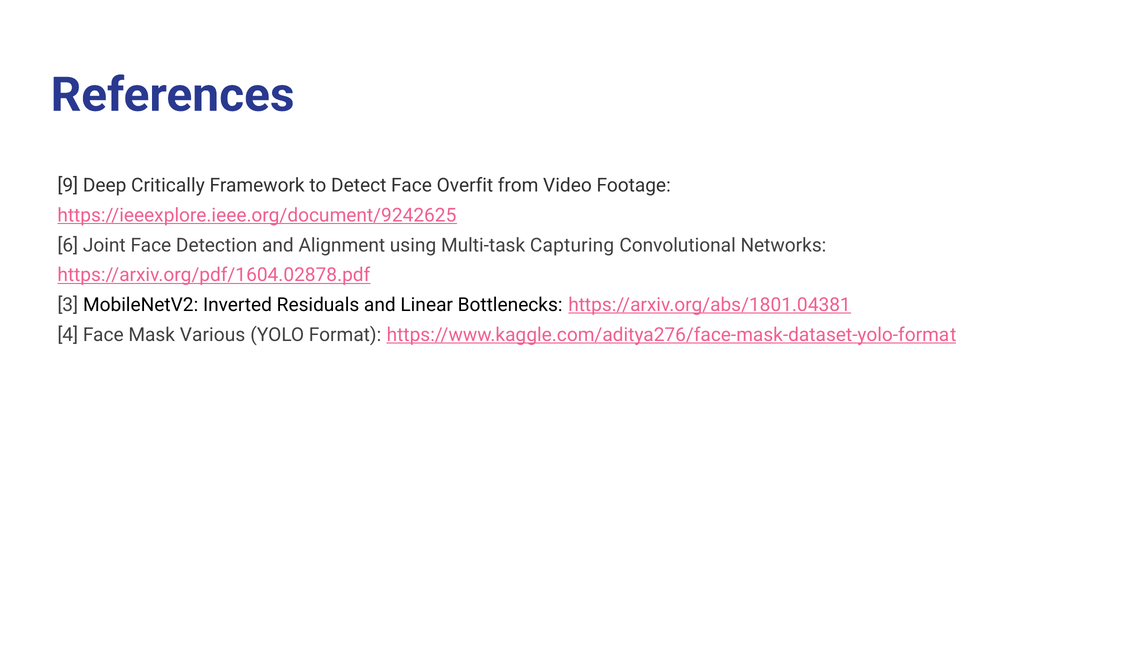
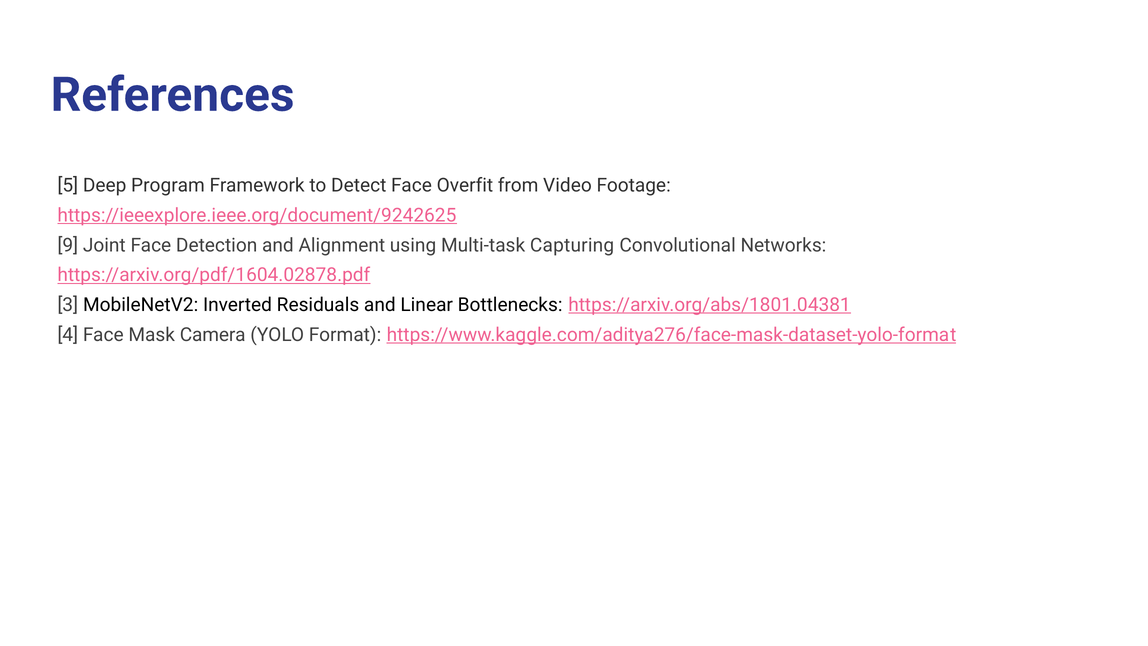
9: 9 -> 5
Critically: Critically -> Program
6: 6 -> 9
Various: Various -> Camera
